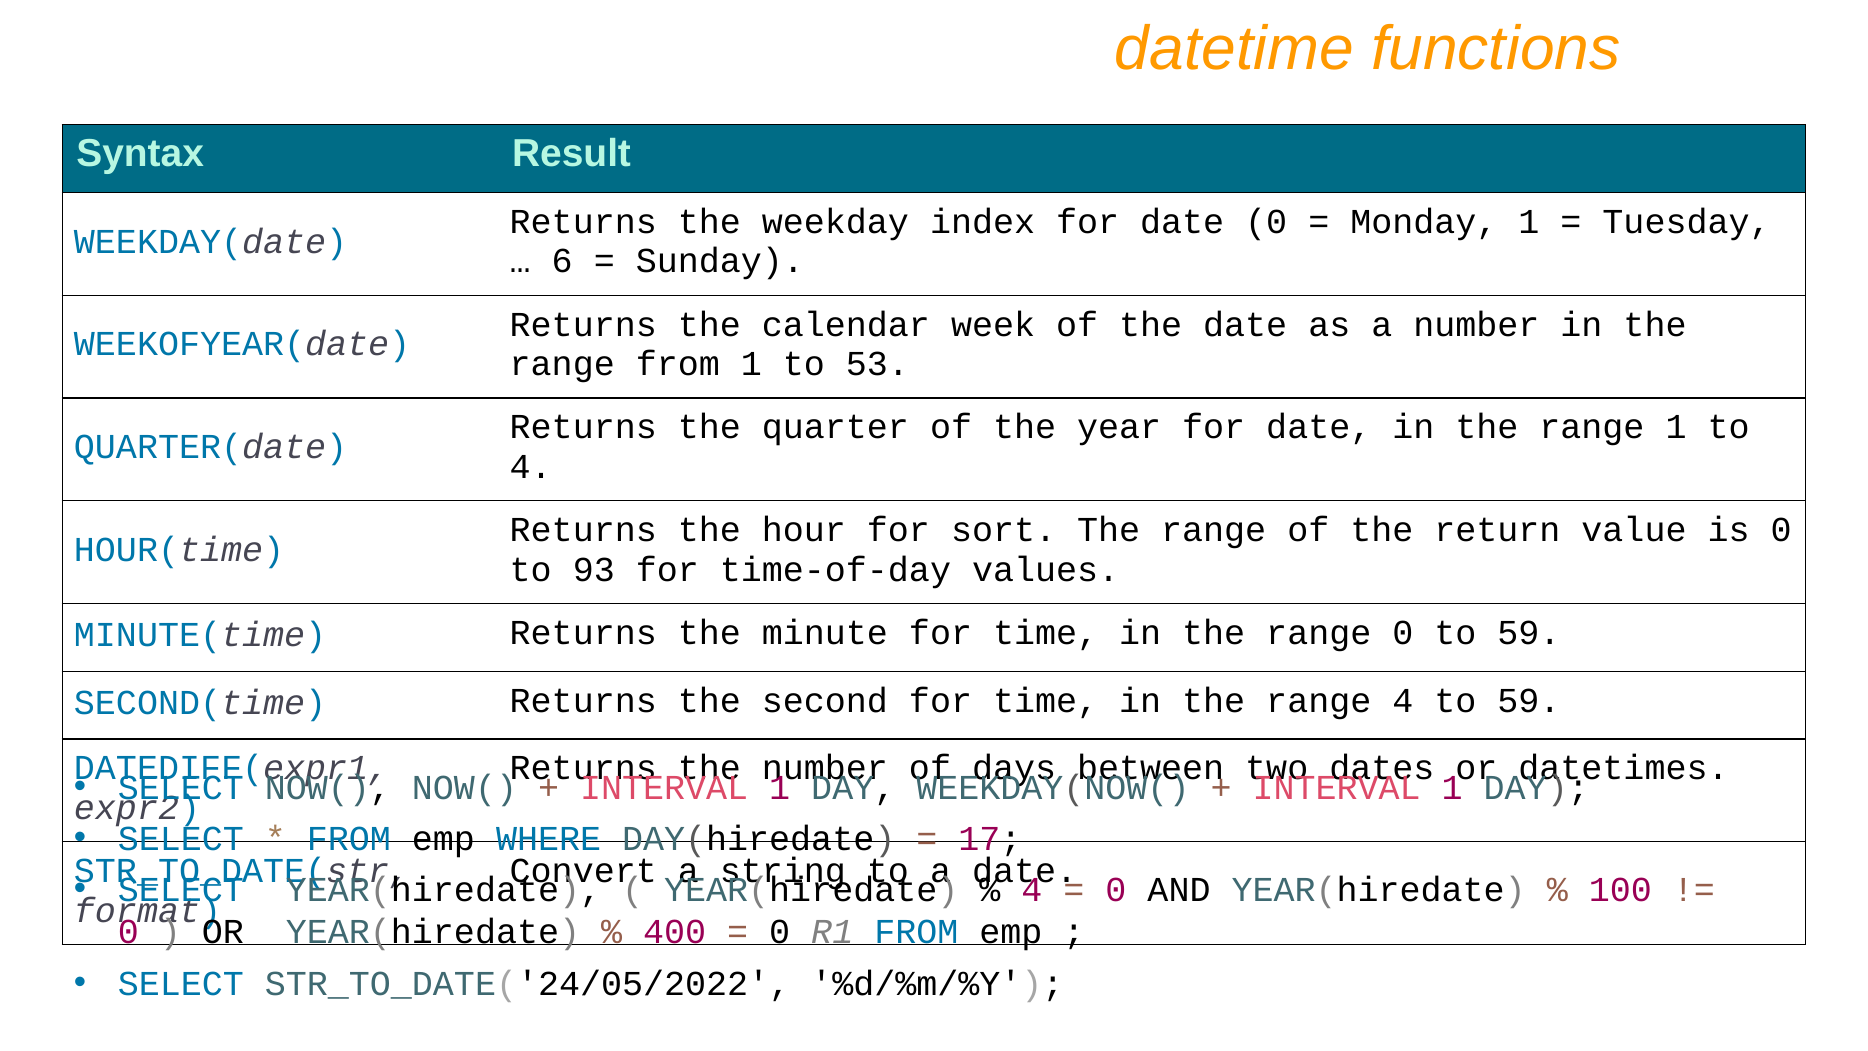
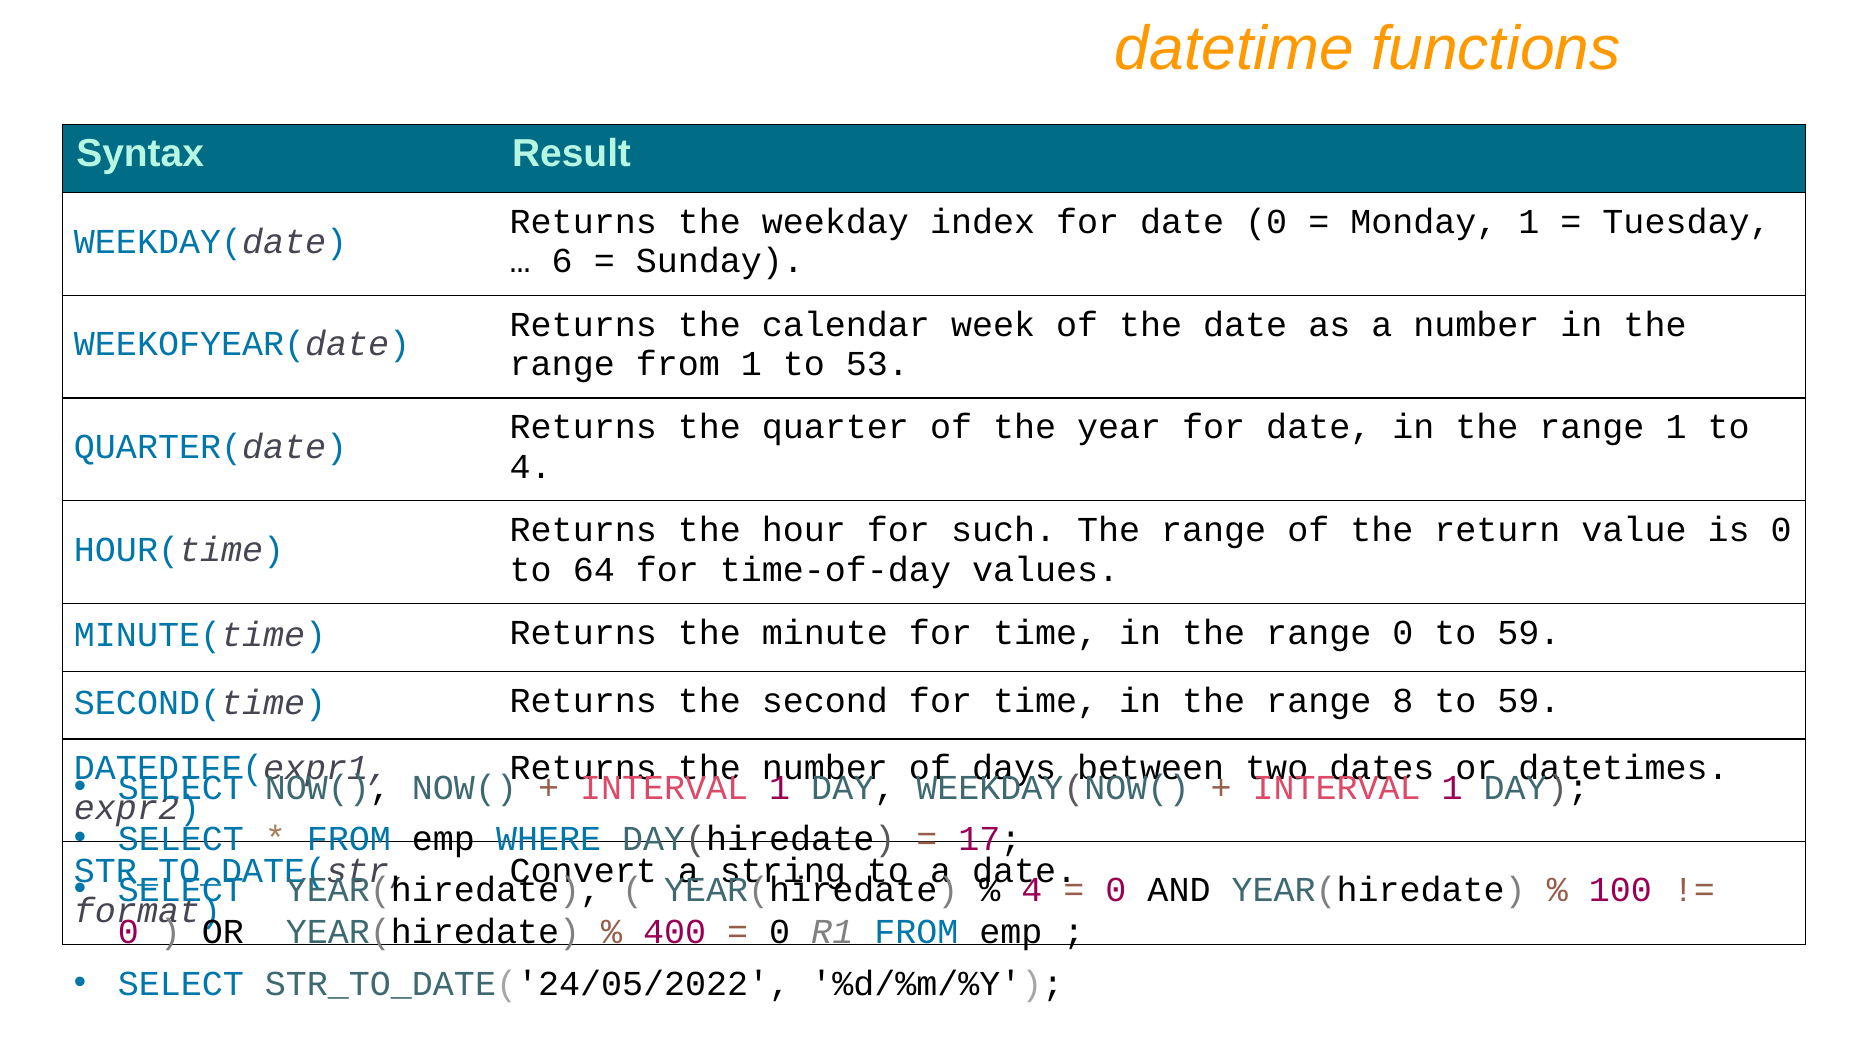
sort: sort -> such
93: 93 -> 64
range 4: 4 -> 8
